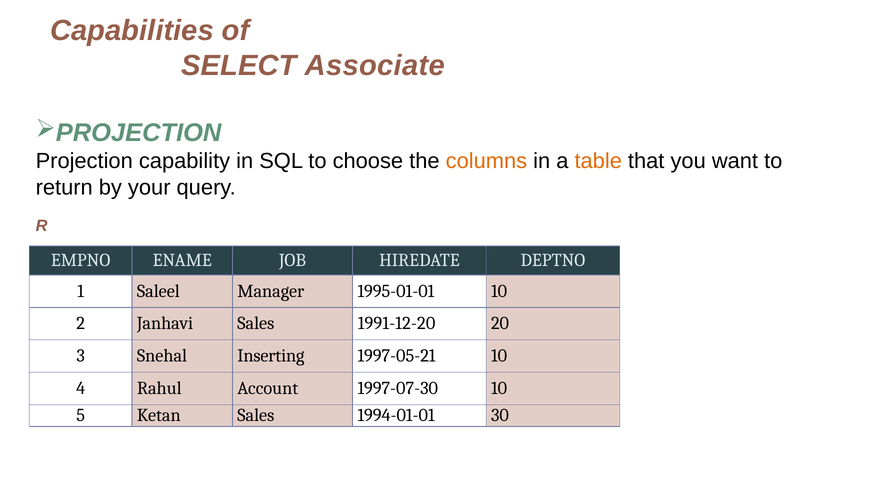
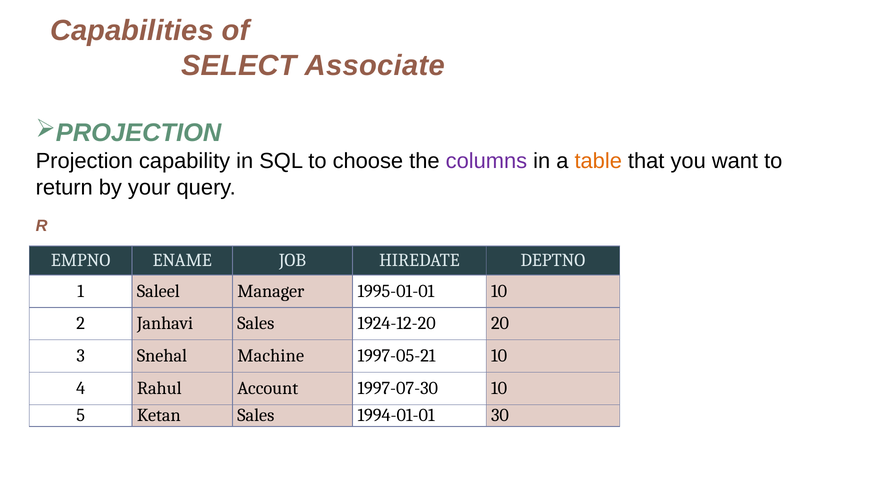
columns colour: orange -> purple
1991-12-20: 1991-12-20 -> 1924-12-20
Inserting: Inserting -> Machine
